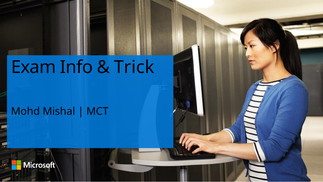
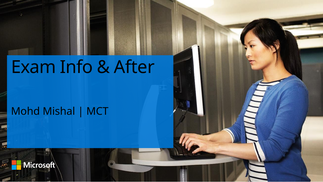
Trick: Trick -> After
